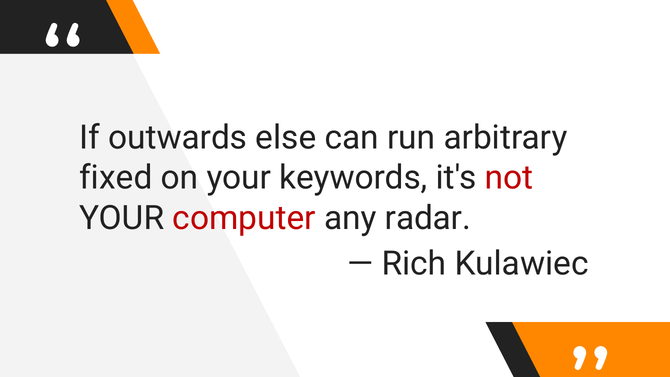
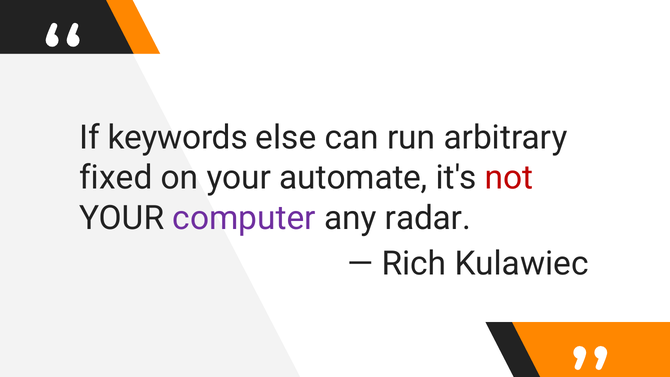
outwards: outwards -> keywords
keywords: keywords -> automate
computer colour: red -> purple
